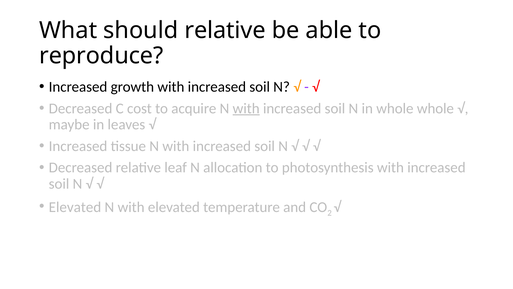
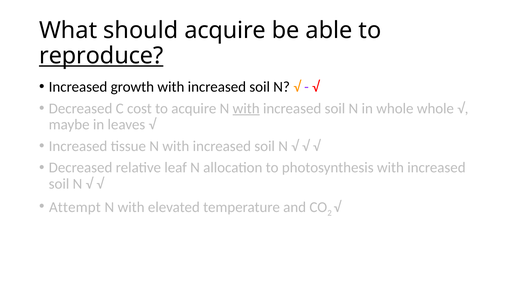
should relative: relative -> acquire
reproduce underline: none -> present
Elevated at (75, 207): Elevated -> Attempt
